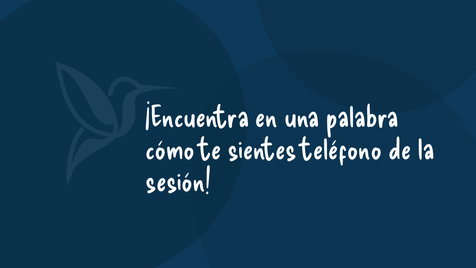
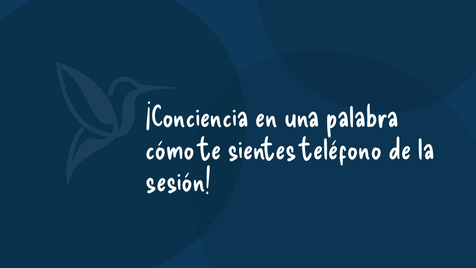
¡Encuentra: ¡Encuentra -> ¡Conciencia
